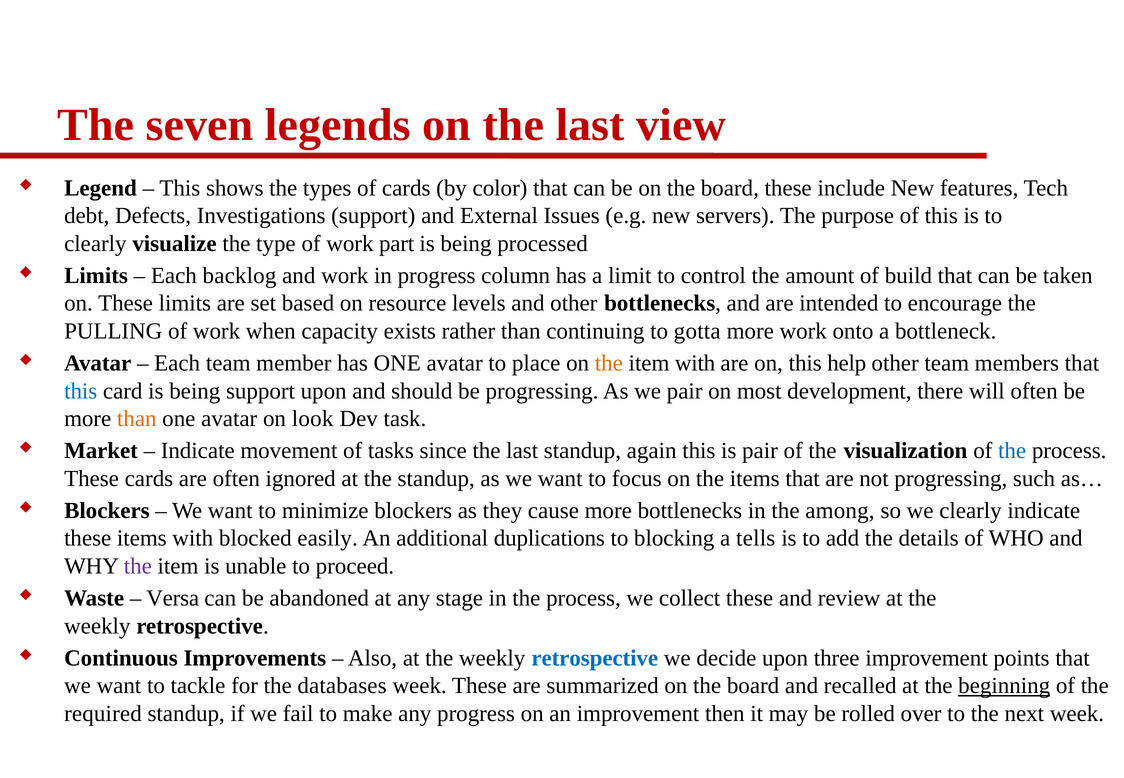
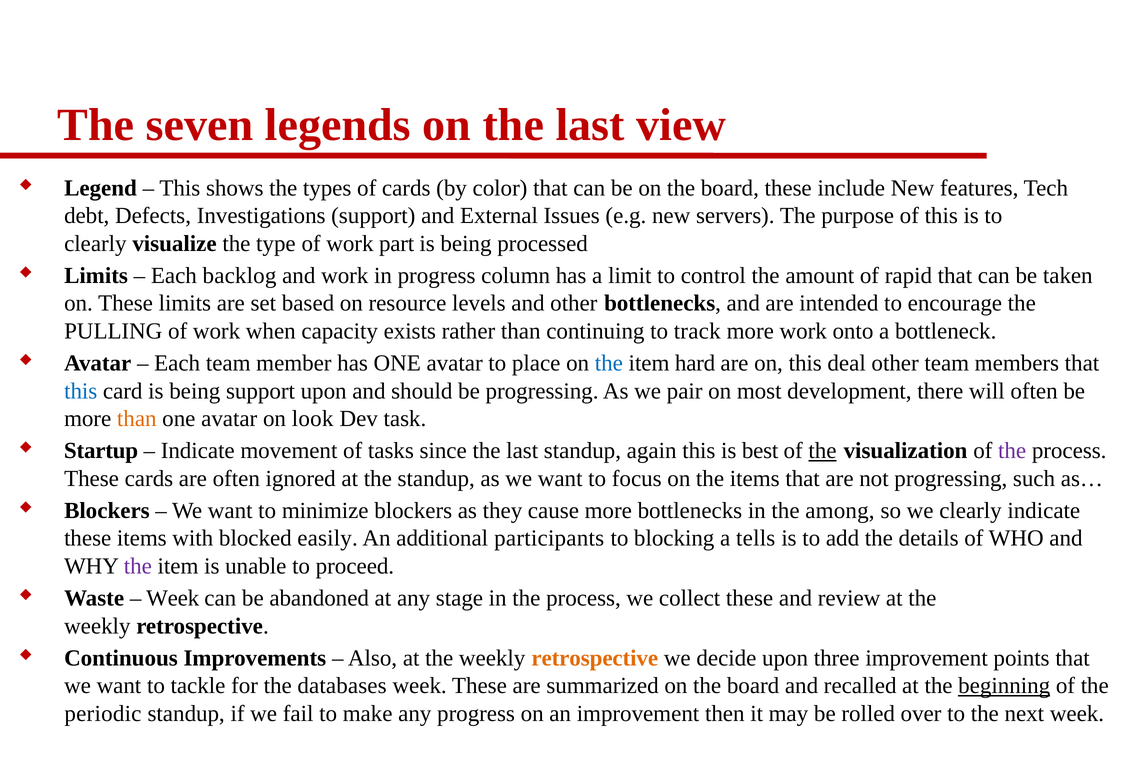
build: build -> rapid
gotta: gotta -> track
the at (609, 363) colour: orange -> blue
item with: with -> hard
help: help -> deal
Market: Market -> Startup
is pair: pair -> best
the at (822, 451) underline: none -> present
the at (1012, 451) colour: blue -> purple
duplications: duplications -> participants
Versa at (173, 599): Versa -> Week
retrospective at (595, 659) colour: blue -> orange
required: required -> periodic
